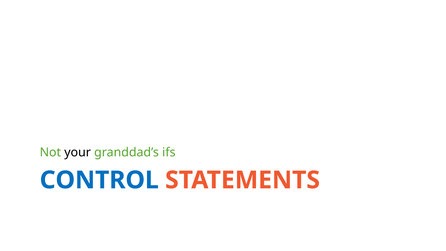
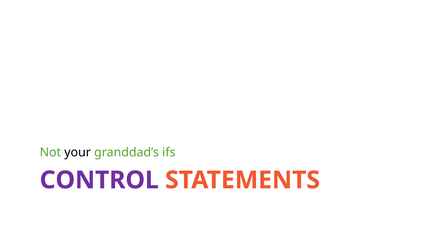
CONTROL colour: blue -> purple
